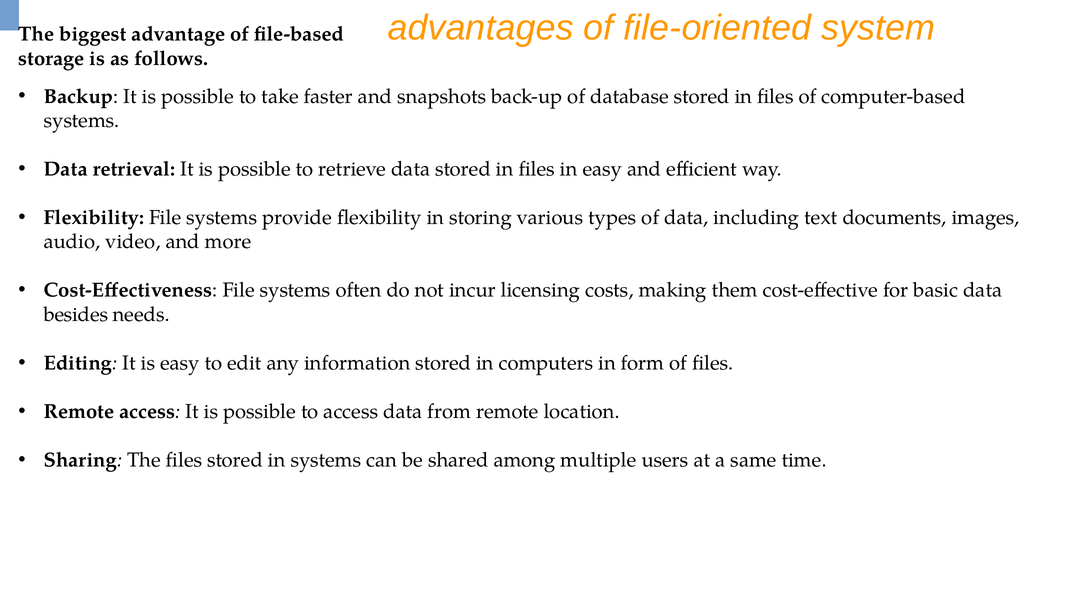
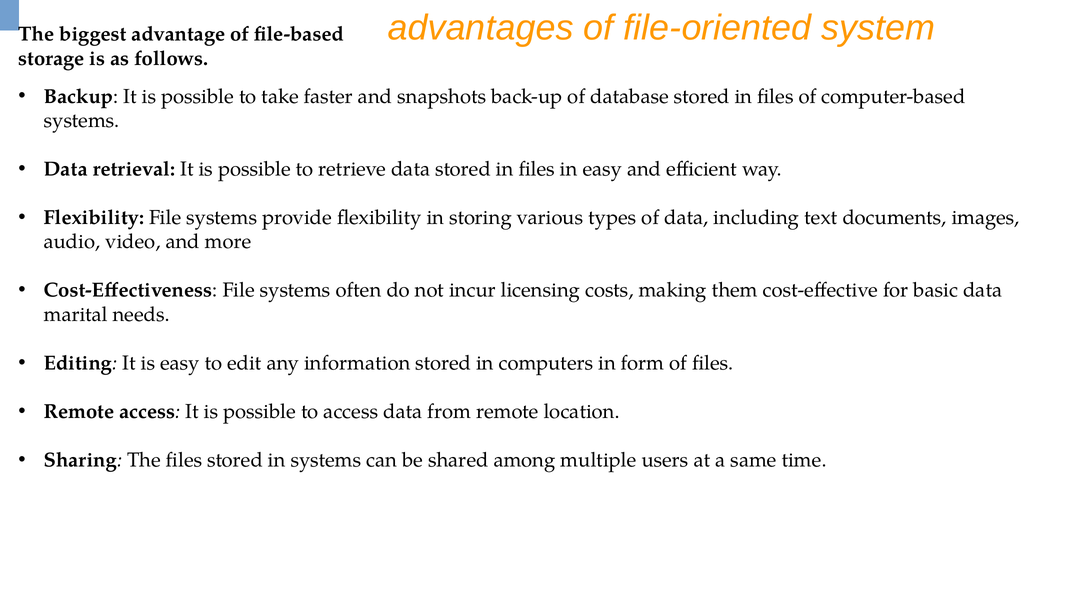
besides: besides -> marital
